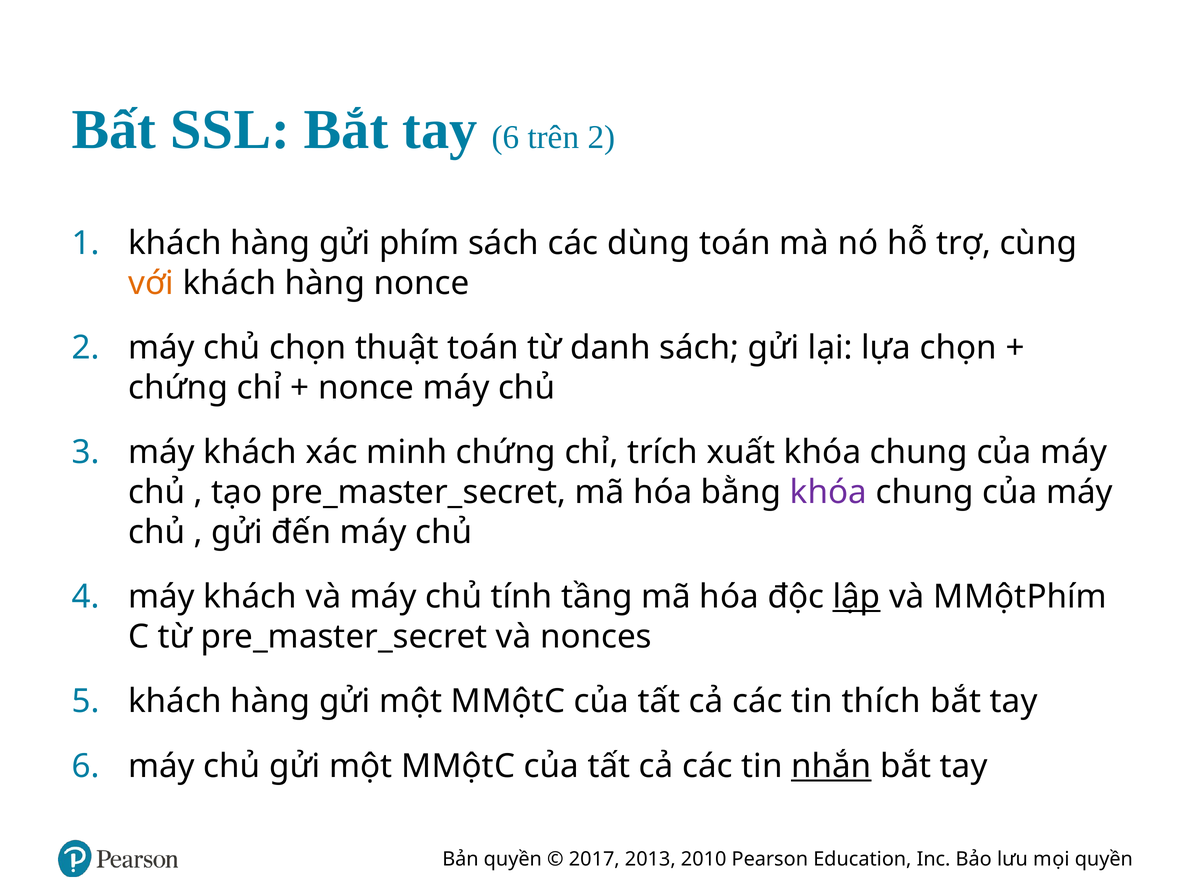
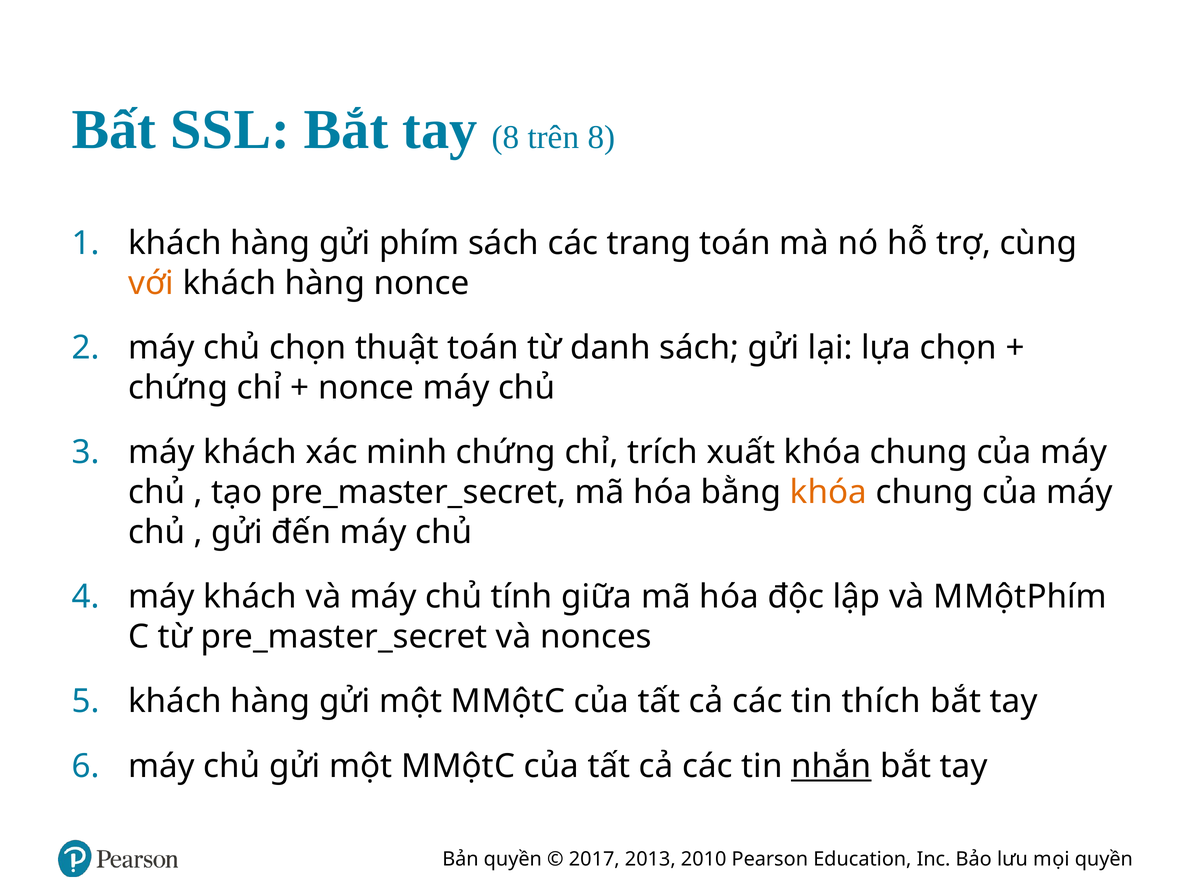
L Bắt tay 6: 6 -> 8
trên 2: 2 -> 8
dùng: dùng -> trang
khóa at (828, 492) colour: purple -> orange
tầng: tầng -> giữa
lập underline: present -> none
